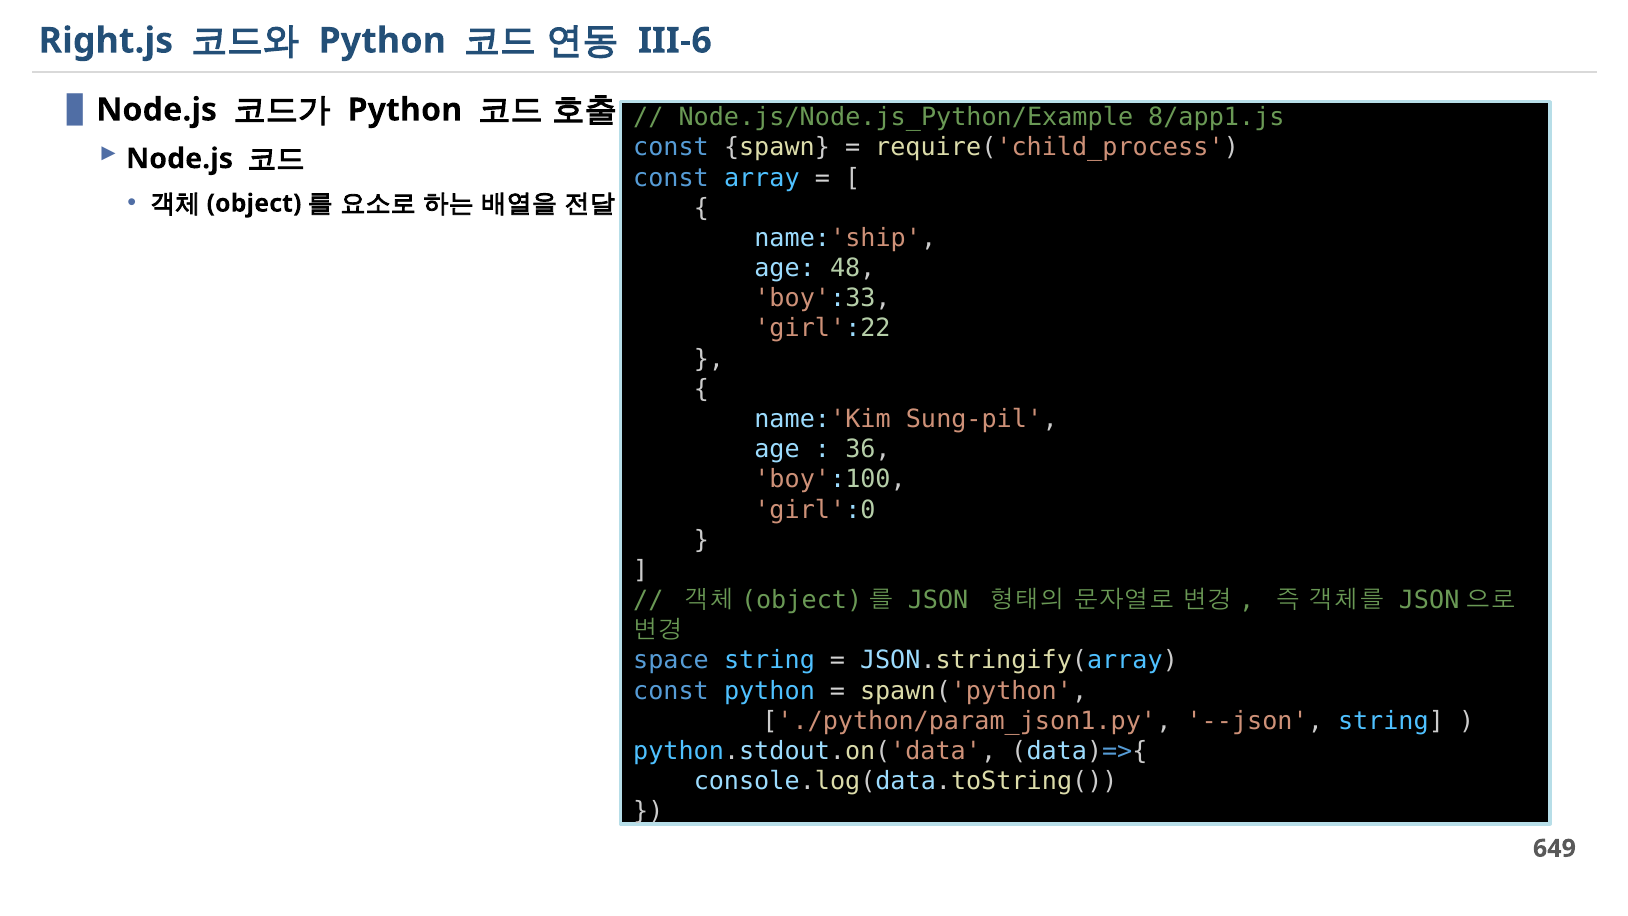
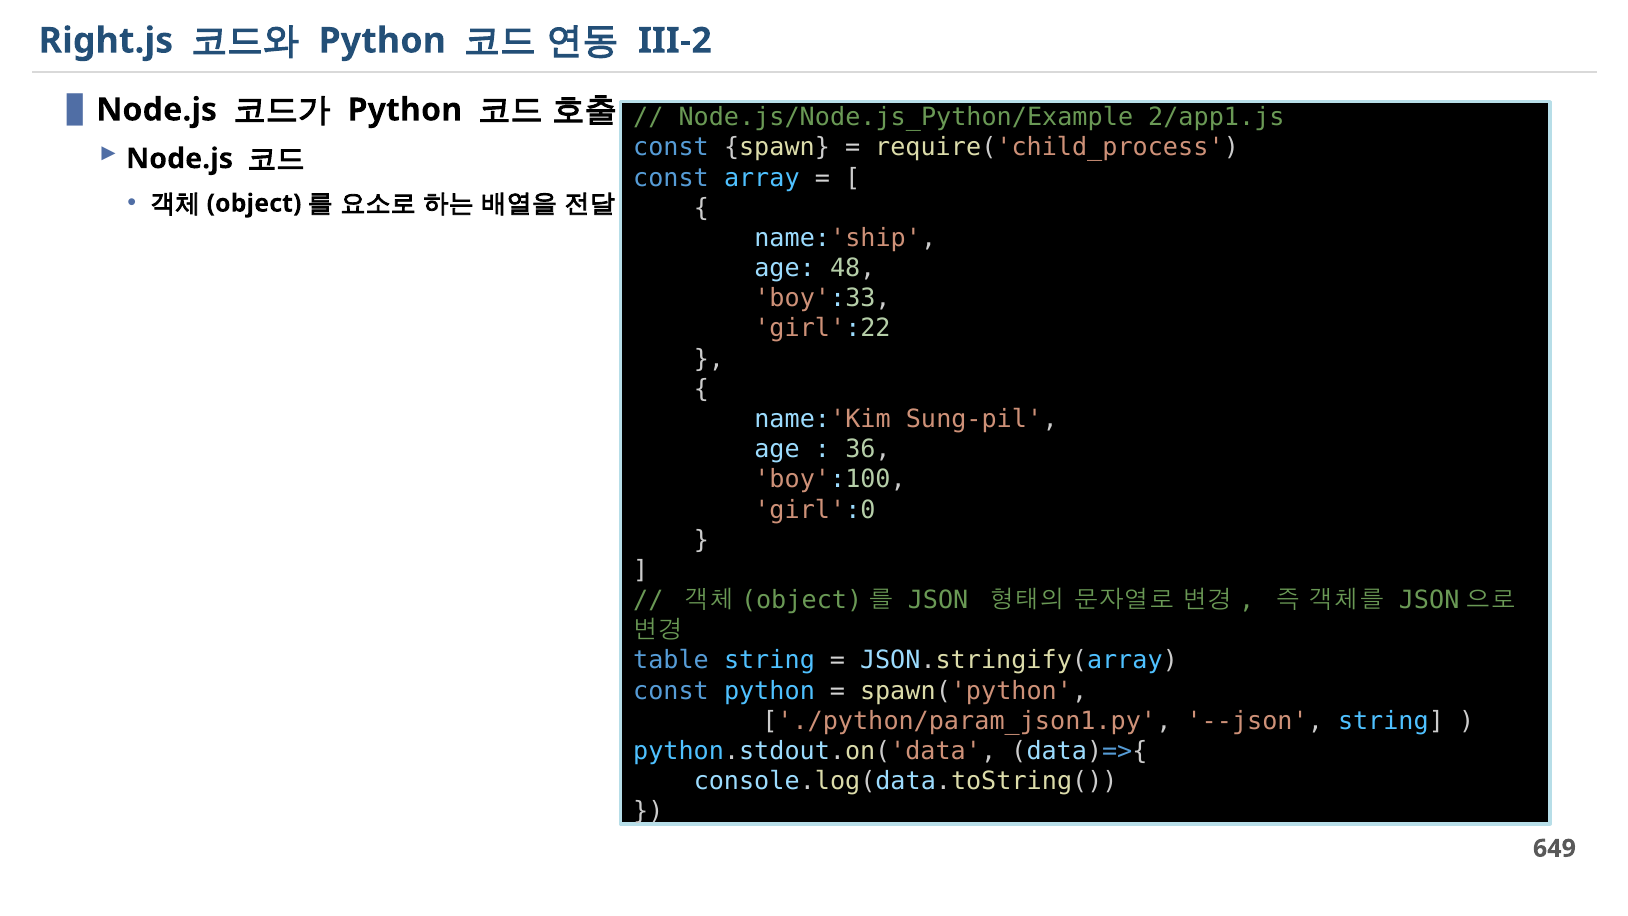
III-6: III-6 -> III-2
8/app1.js: 8/app1.js -> 2/app1.js
space: space -> table
